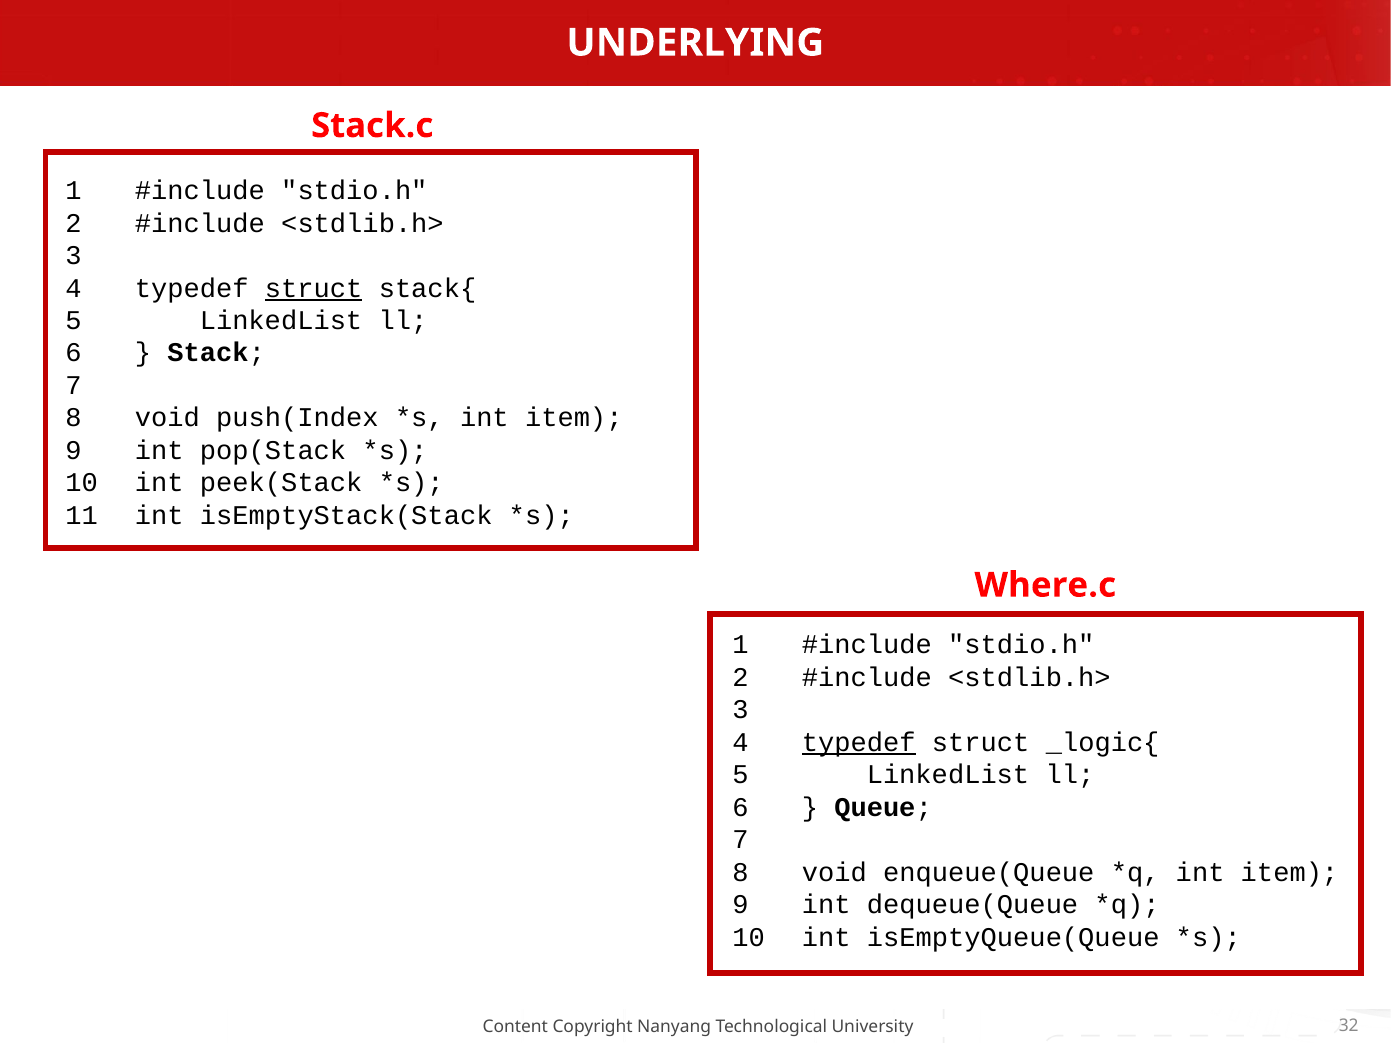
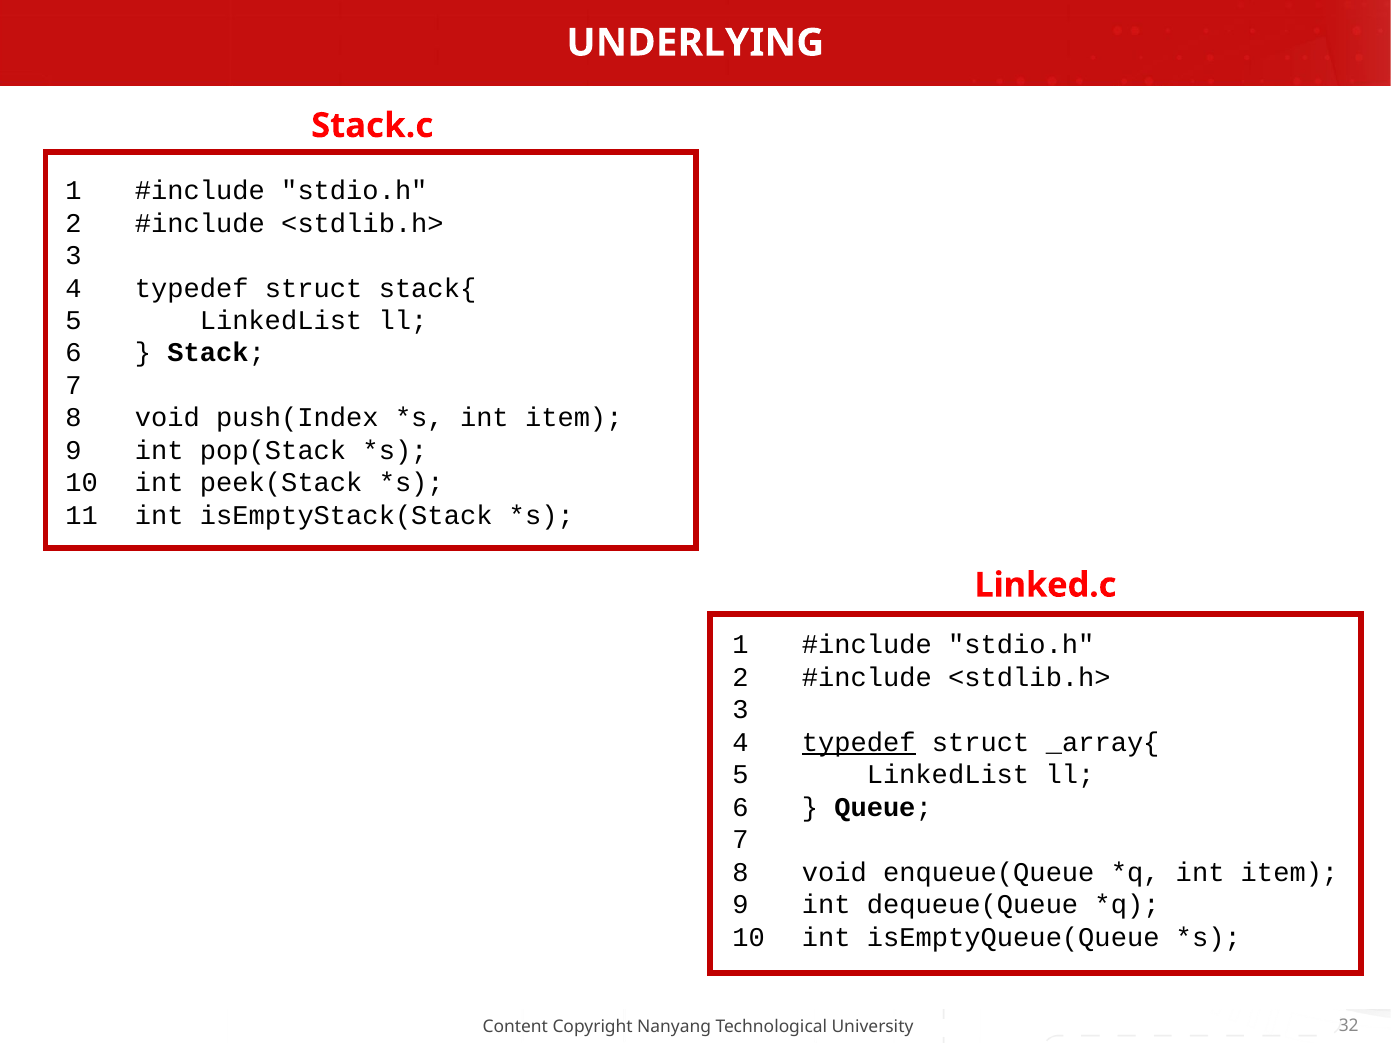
struct at (314, 288) underline: present -> none
Where.c: Where.c -> Linked.c
_logic{: _logic{ -> _array{
